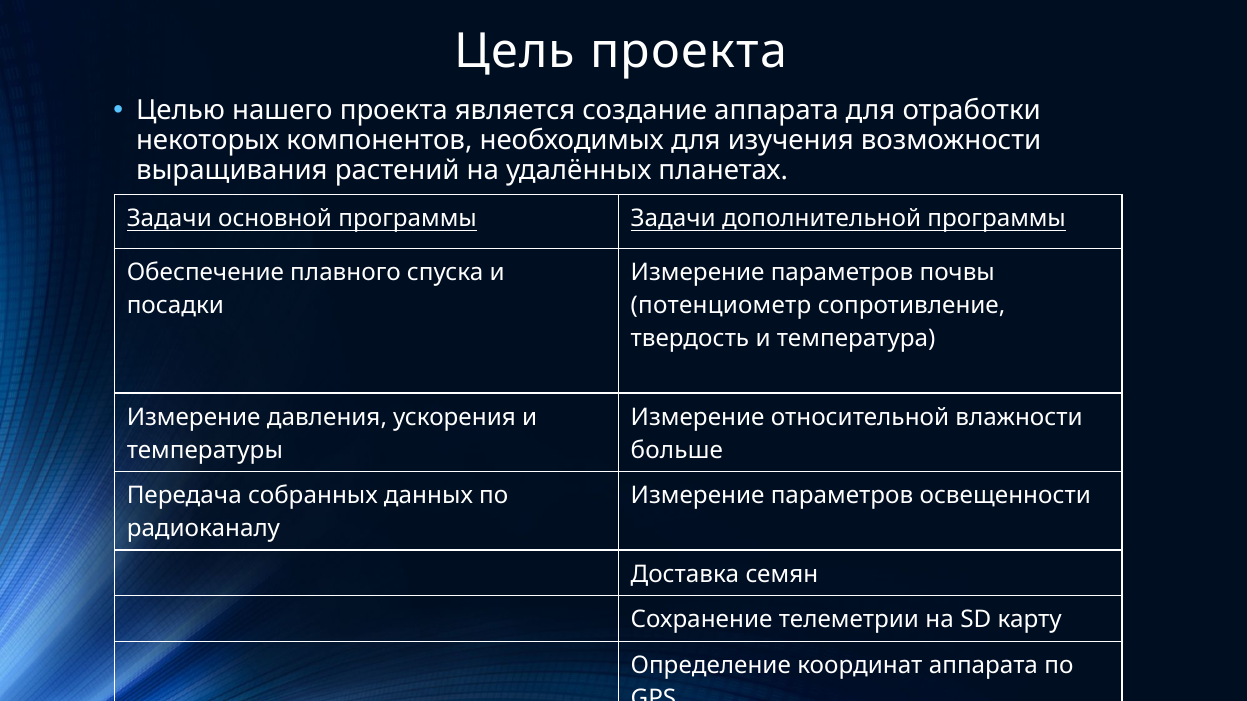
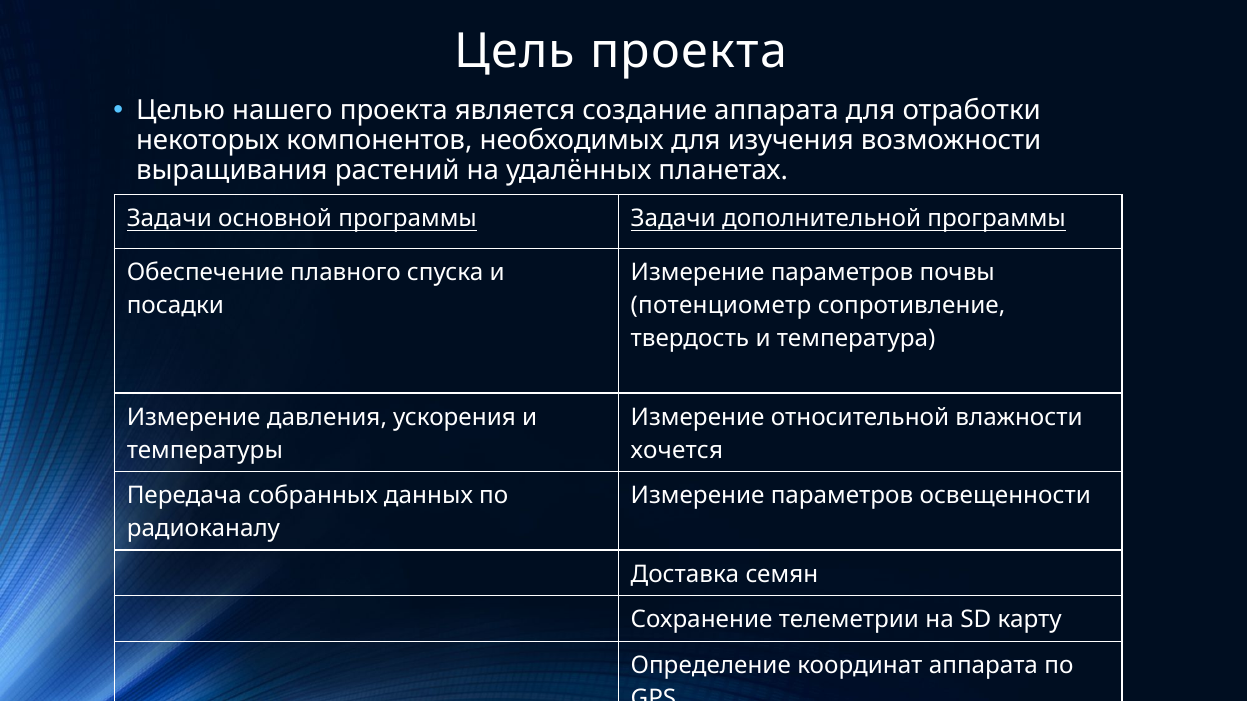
больше: больше -> хочется
